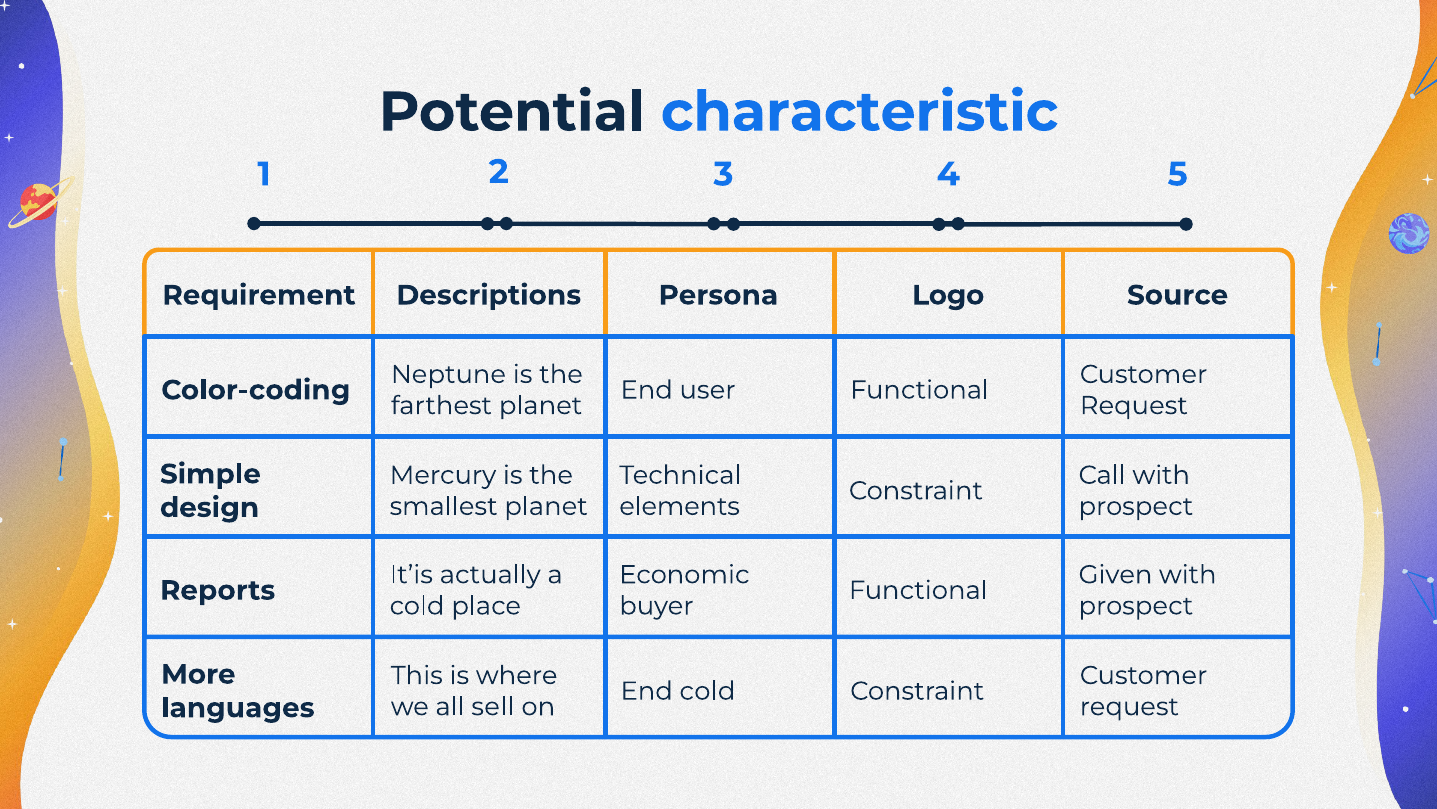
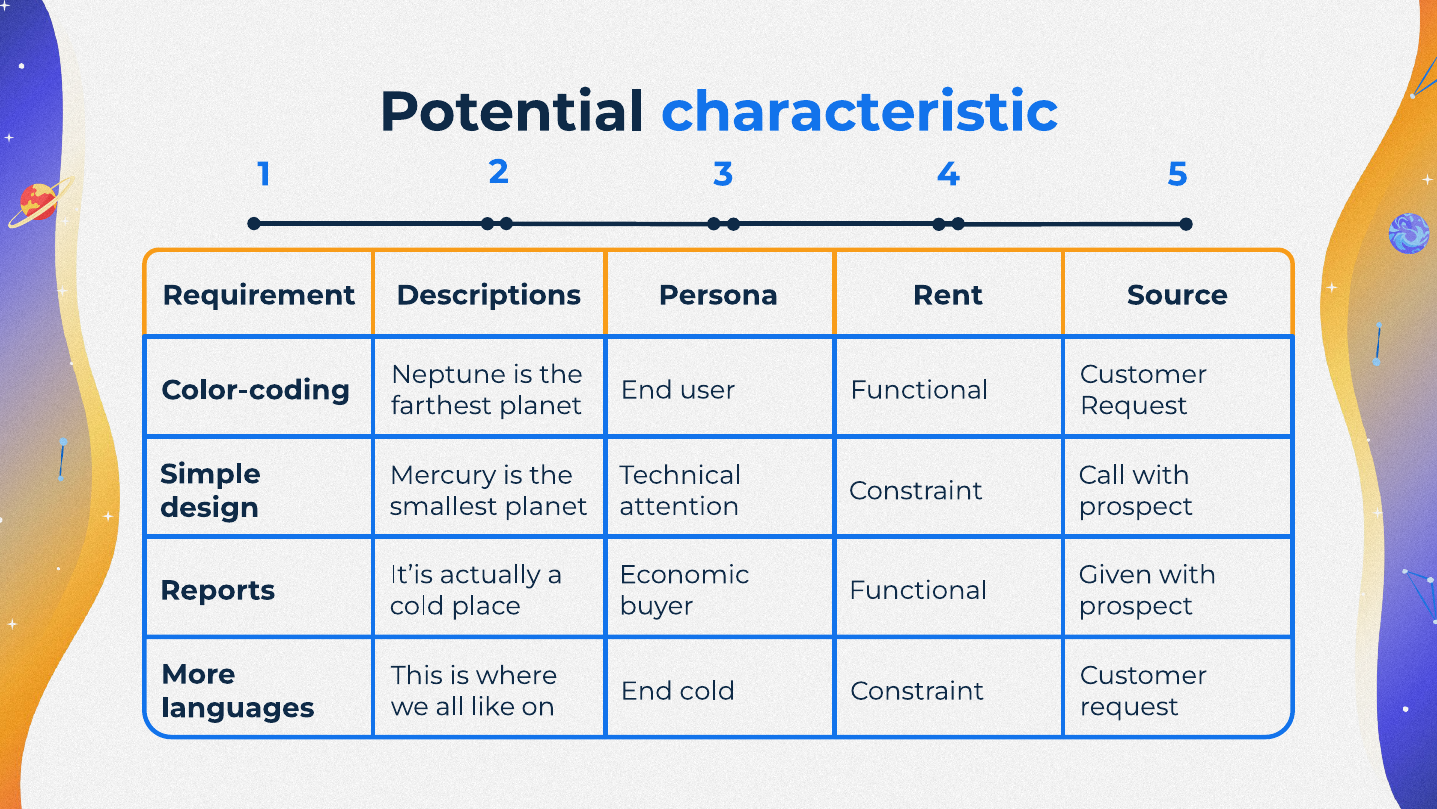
Logo: Logo -> Rent
elements: elements -> attention
sell: sell -> like
